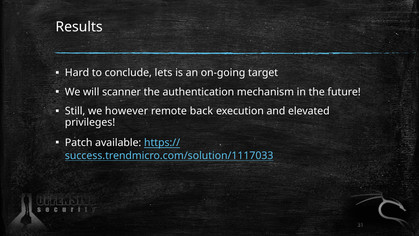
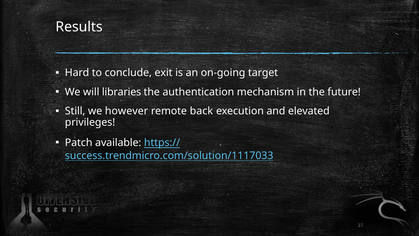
lets: lets -> exit
scanner: scanner -> libraries
